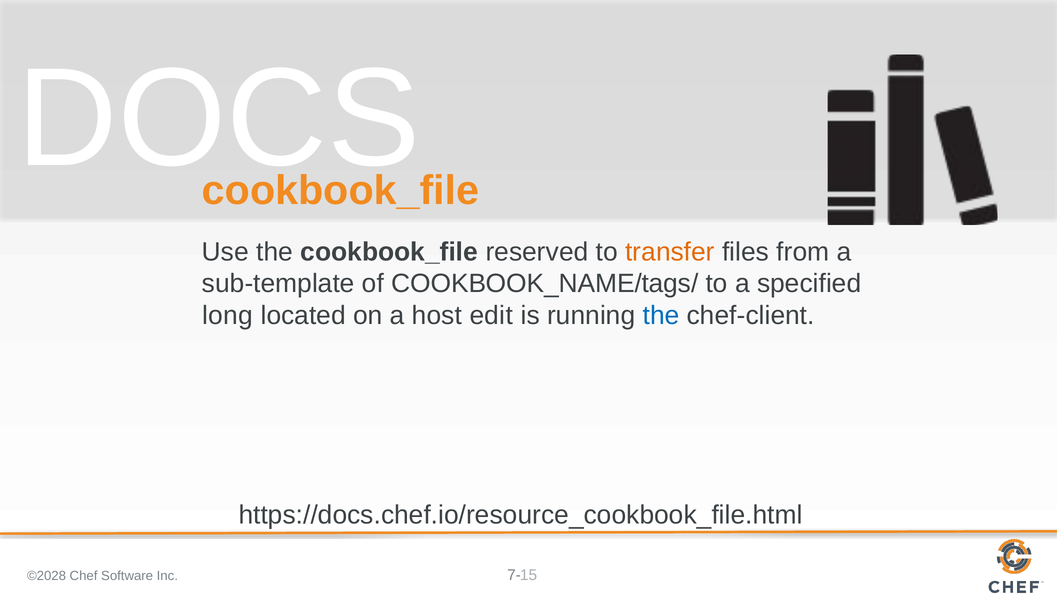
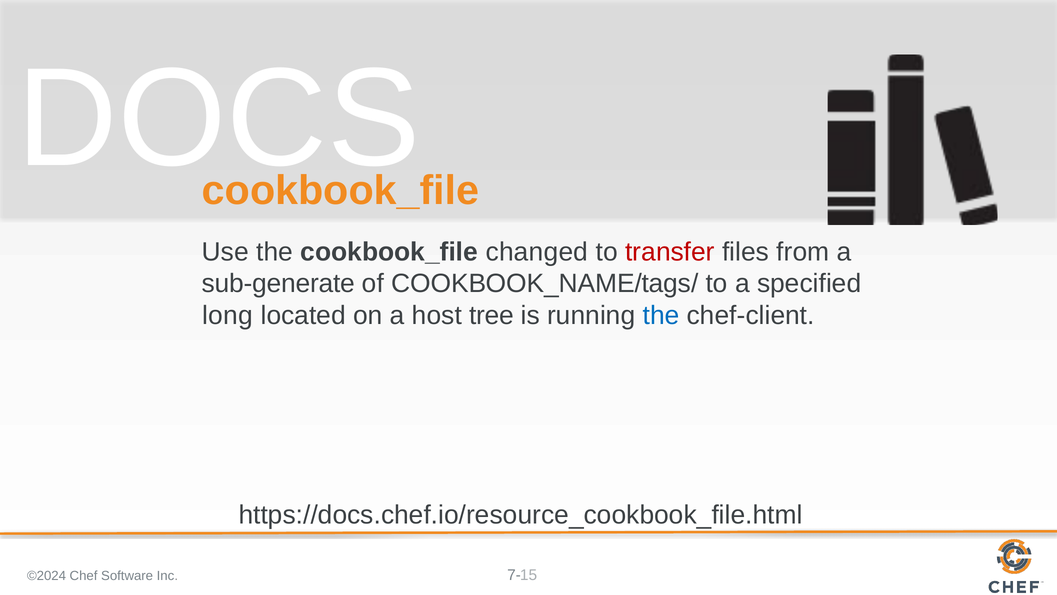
reserved: reserved -> changed
transfer colour: orange -> red
sub-template: sub-template -> sub-generate
edit: edit -> tree
©2028: ©2028 -> ©2024
